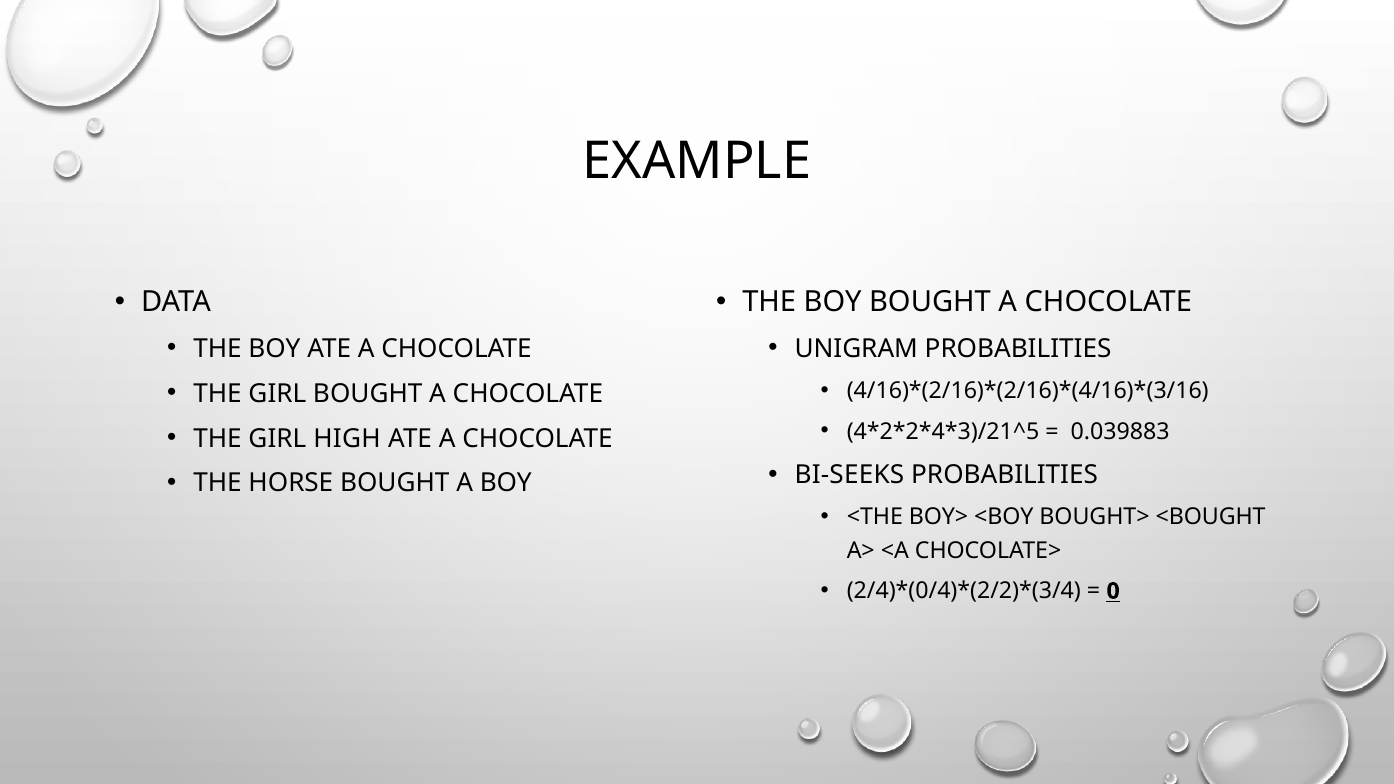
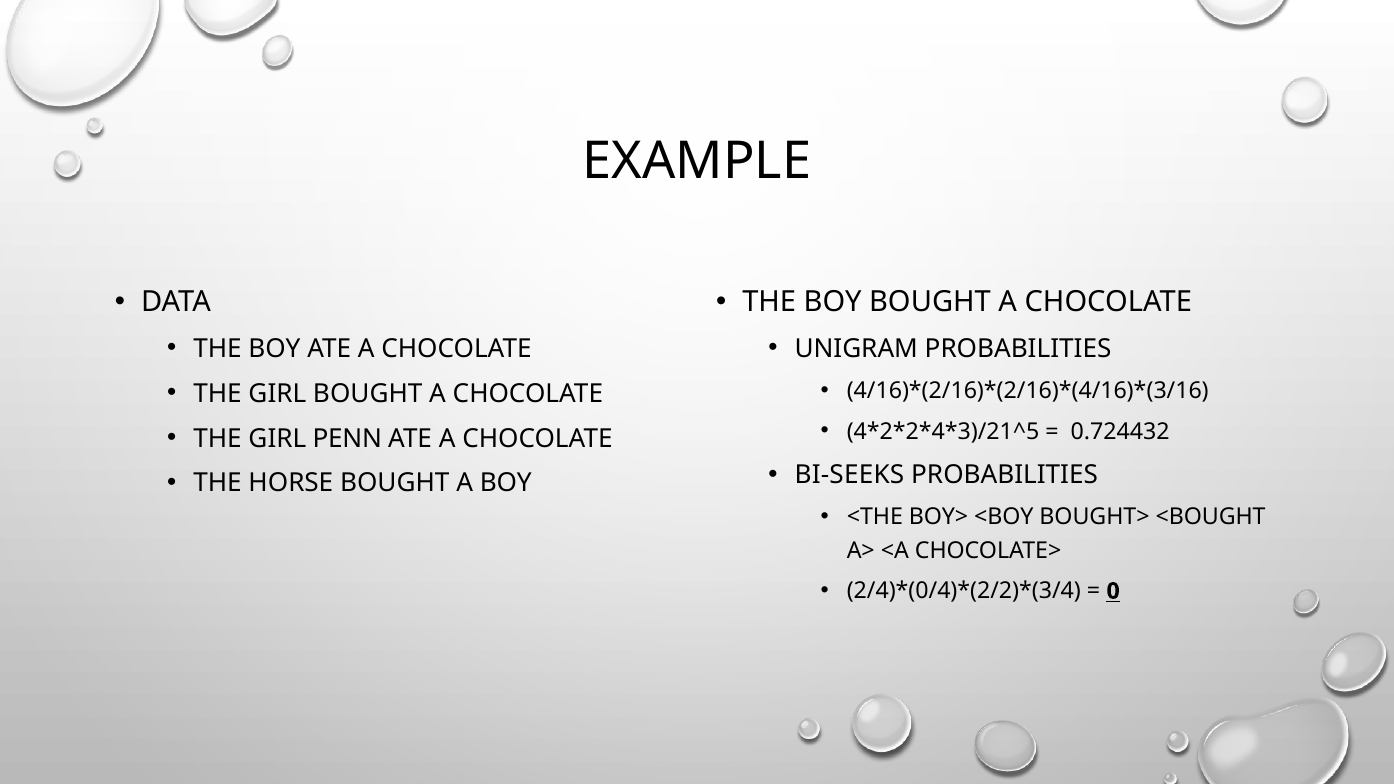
0.039883: 0.039883 -> 0.724432
HIGH: HIGH -> PENN
